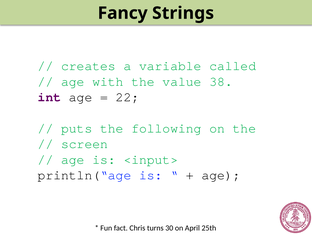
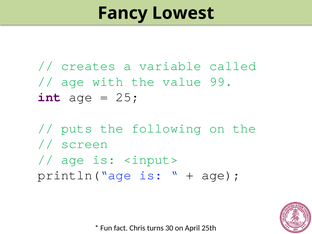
Strings: Strings -> Lowest
38: 38 -> 99
22: 22 -> 25
